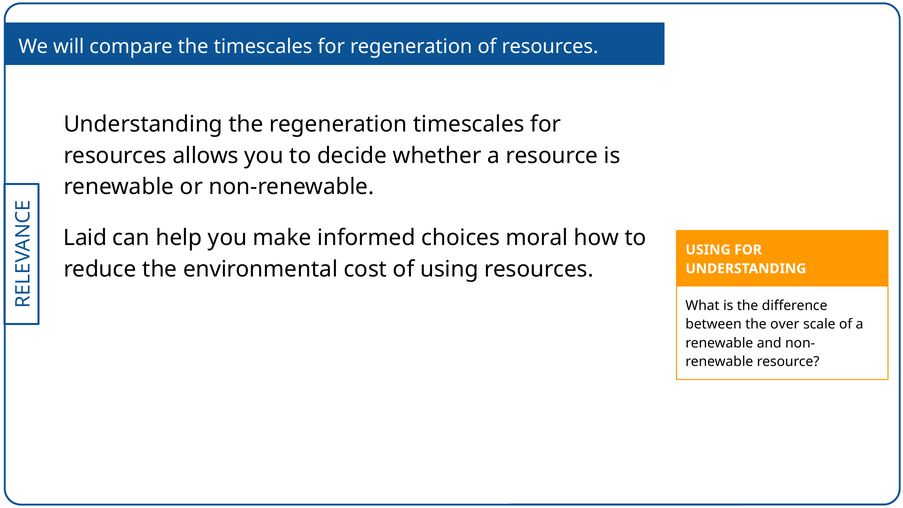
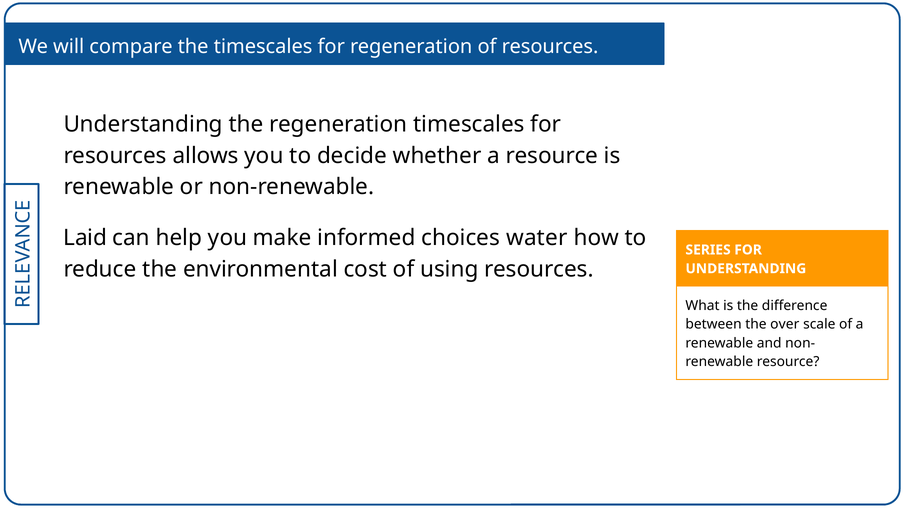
moral: moral -> water
USING at (708, 250): USING -> SERIES
